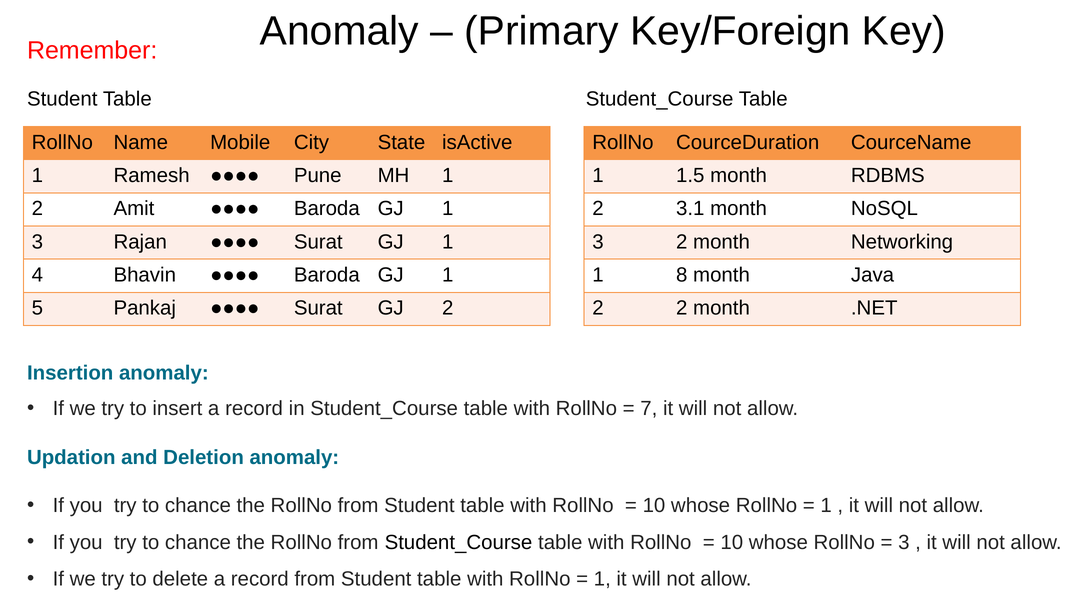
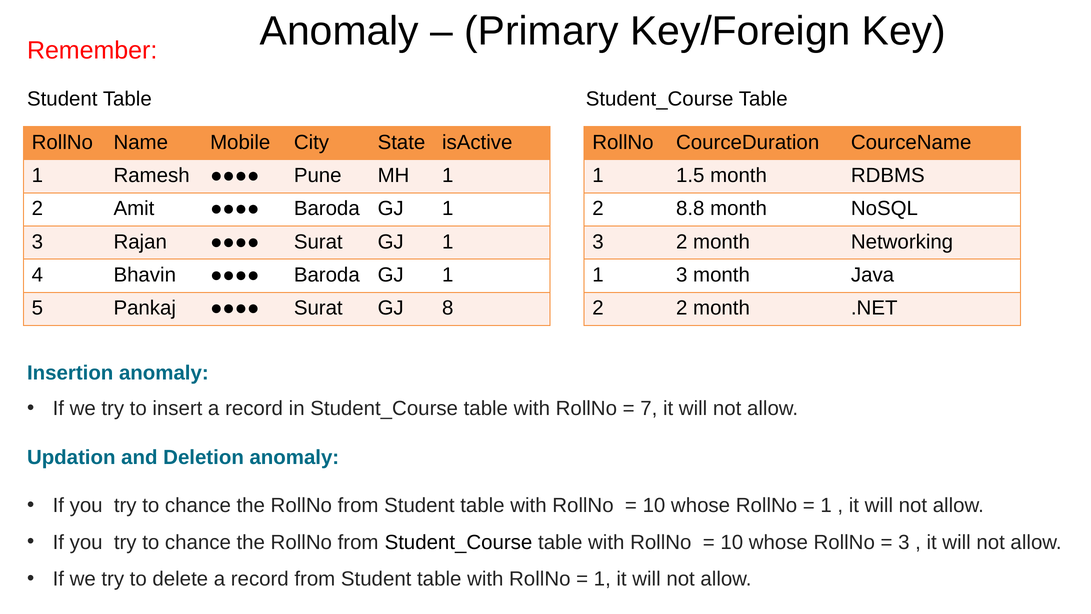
3.1: 3.1 -> 8.8
8 at (682, 275): 8 -> 3
GJ 2: 2 -> 8
